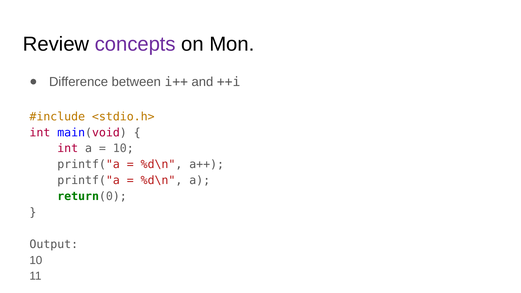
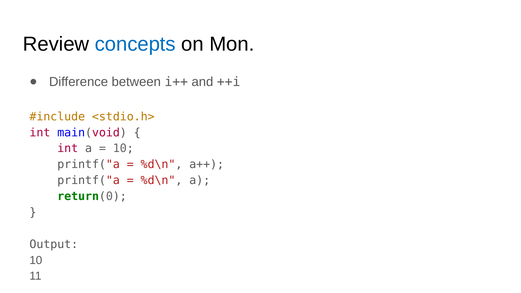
concepts colour: purple -> blue
